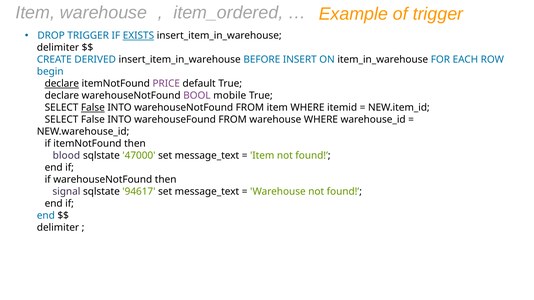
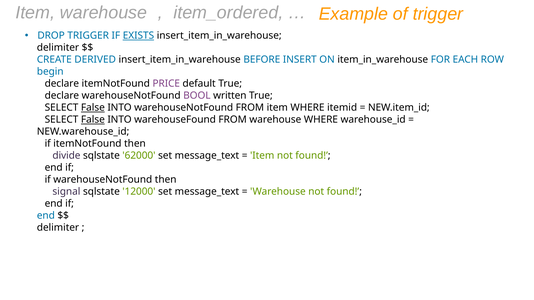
declare at (62, 84) underline: present -> none
mobile: mobile -> written
False at (93, 120) underline: none -> present
blood: blood -> divide
47000: 47000 -> 62000
94617: 94617 -> 12000
